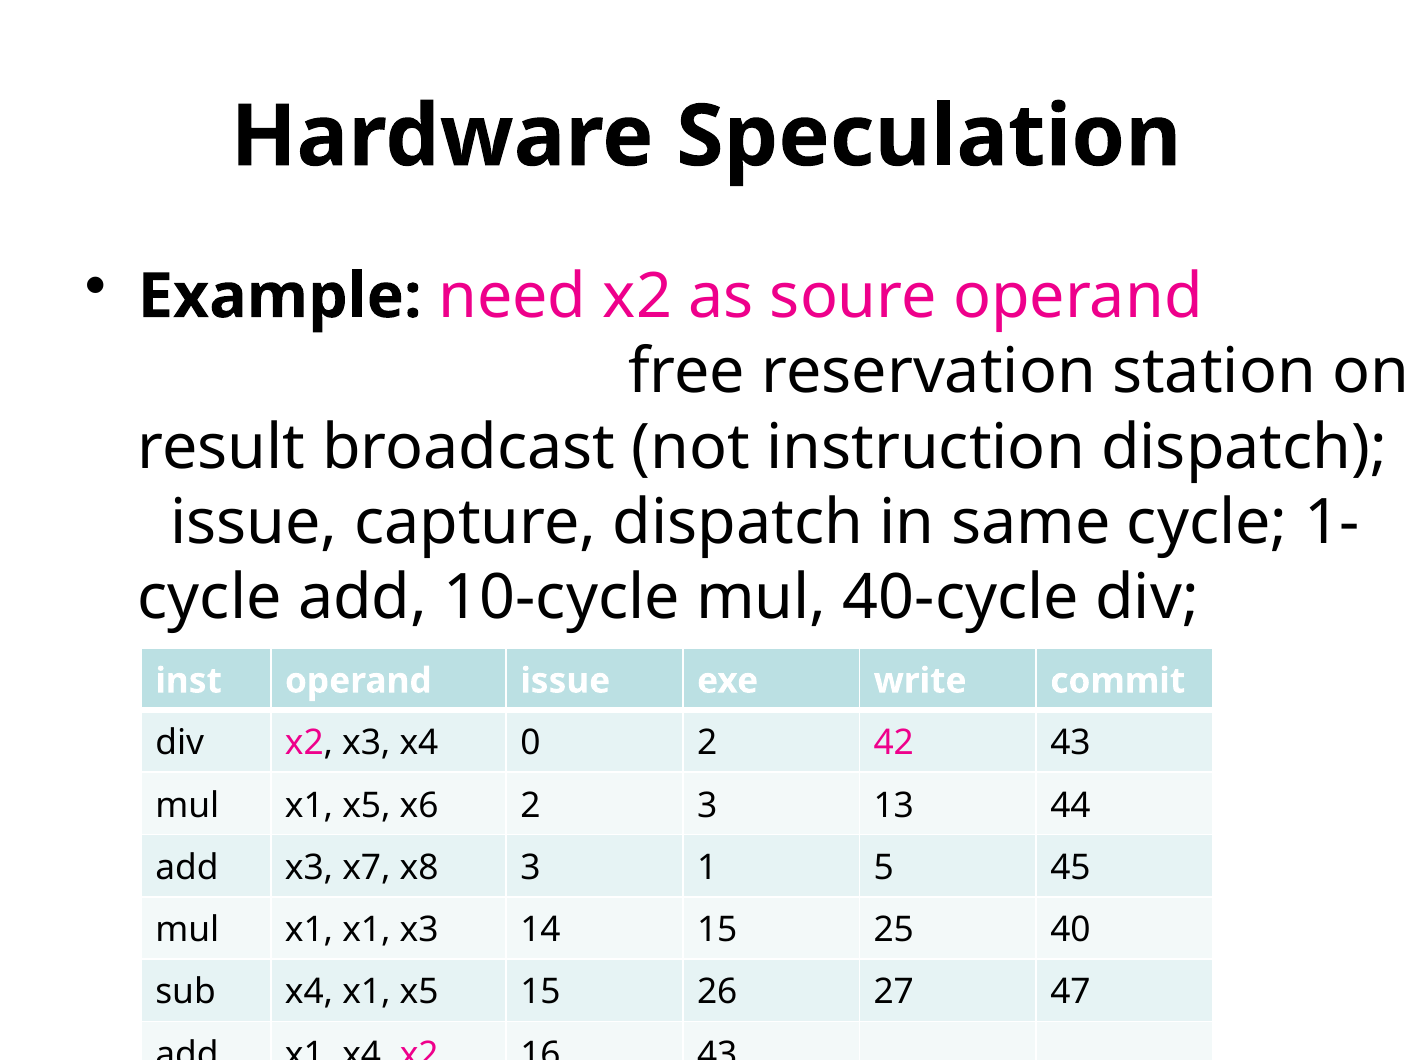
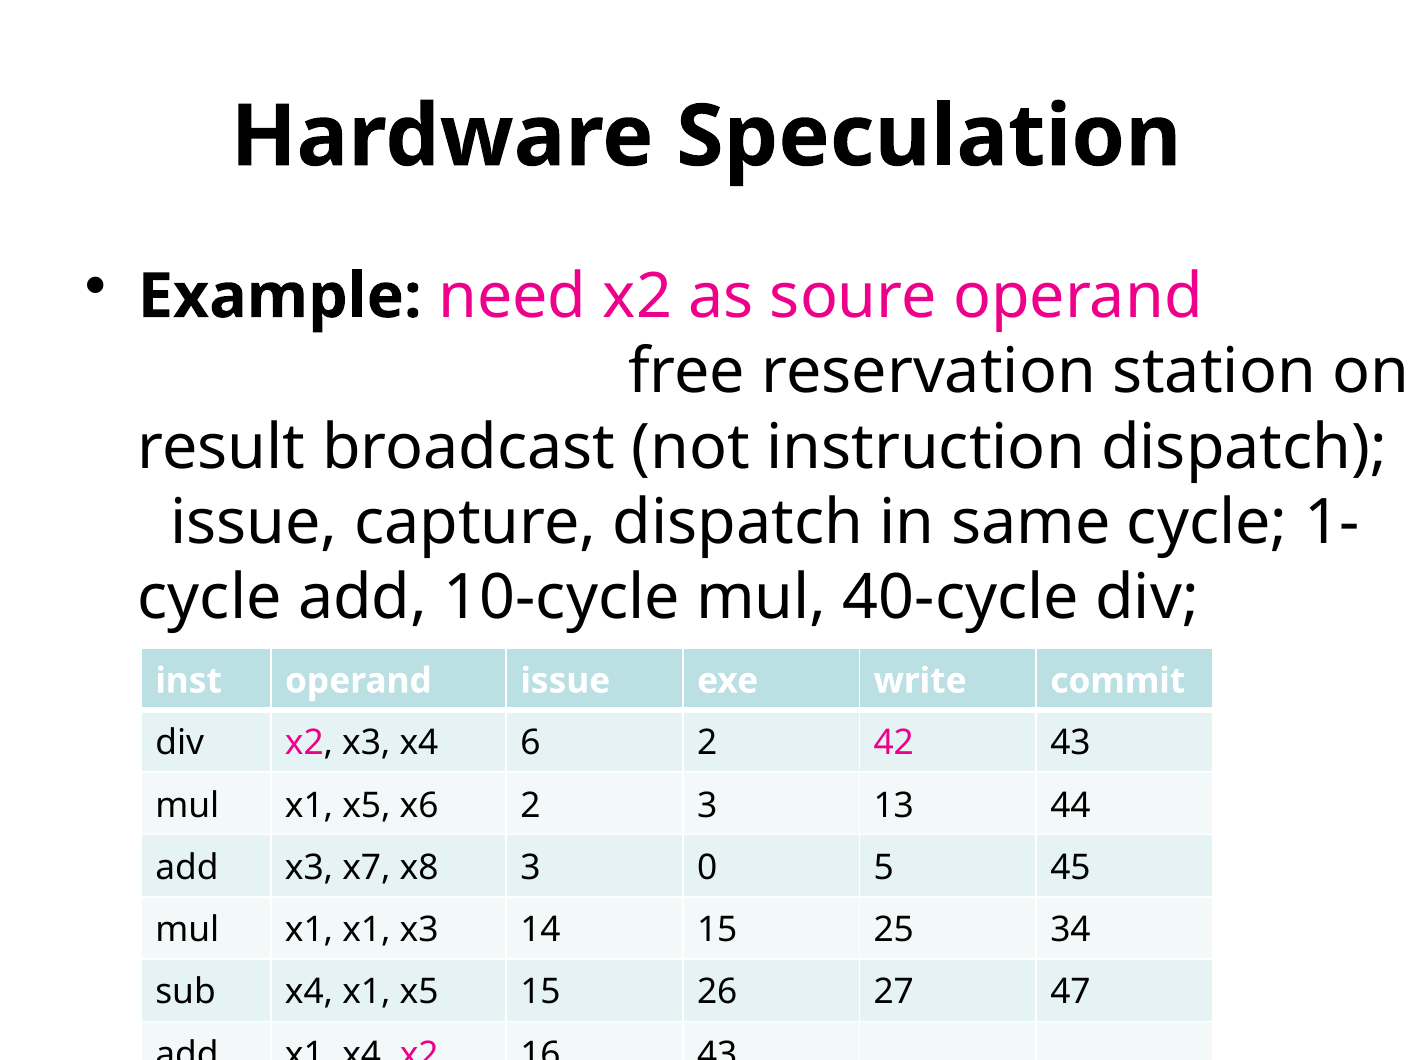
0: 0 -> 6
1: 1 -> 0
40: 40 -> 34
